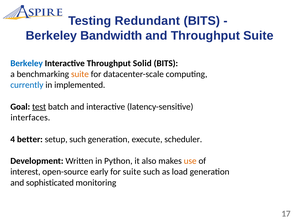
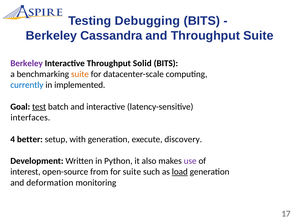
Redundant: Redundant -> Debugging
Bandwidth: Bandwidth -> Cassandra
Berkeley at (27, 63) colour: blue -> purple
setup such: such -> with
scheduler: scheduler -> discovery
use colour: orange -> purple
early: early -> from
load underline: none -> present
sophisticated: sophisticated -> deformation
